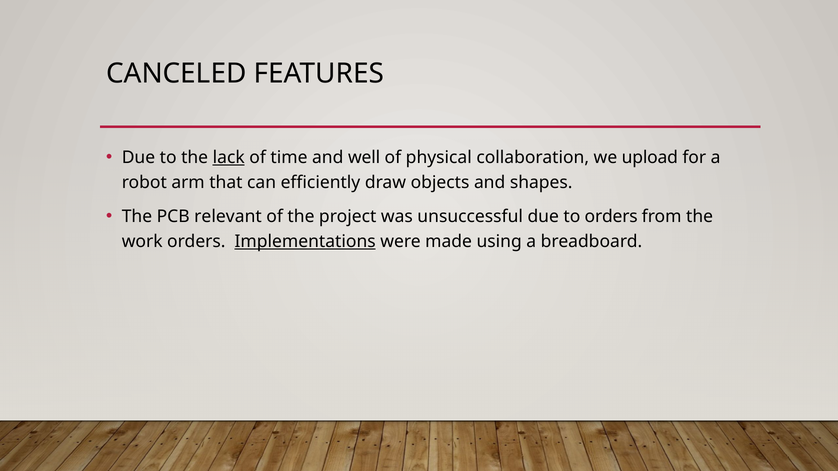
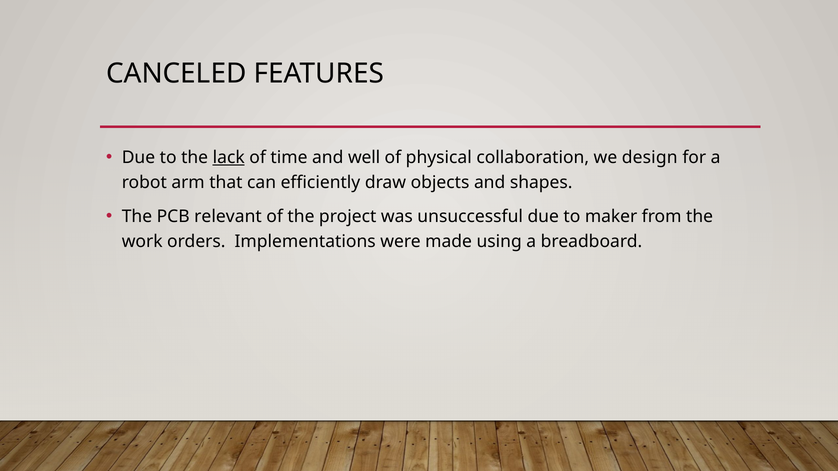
upload: upload -> design
to orders: orders -> maker
Implementations underline: present -> none
